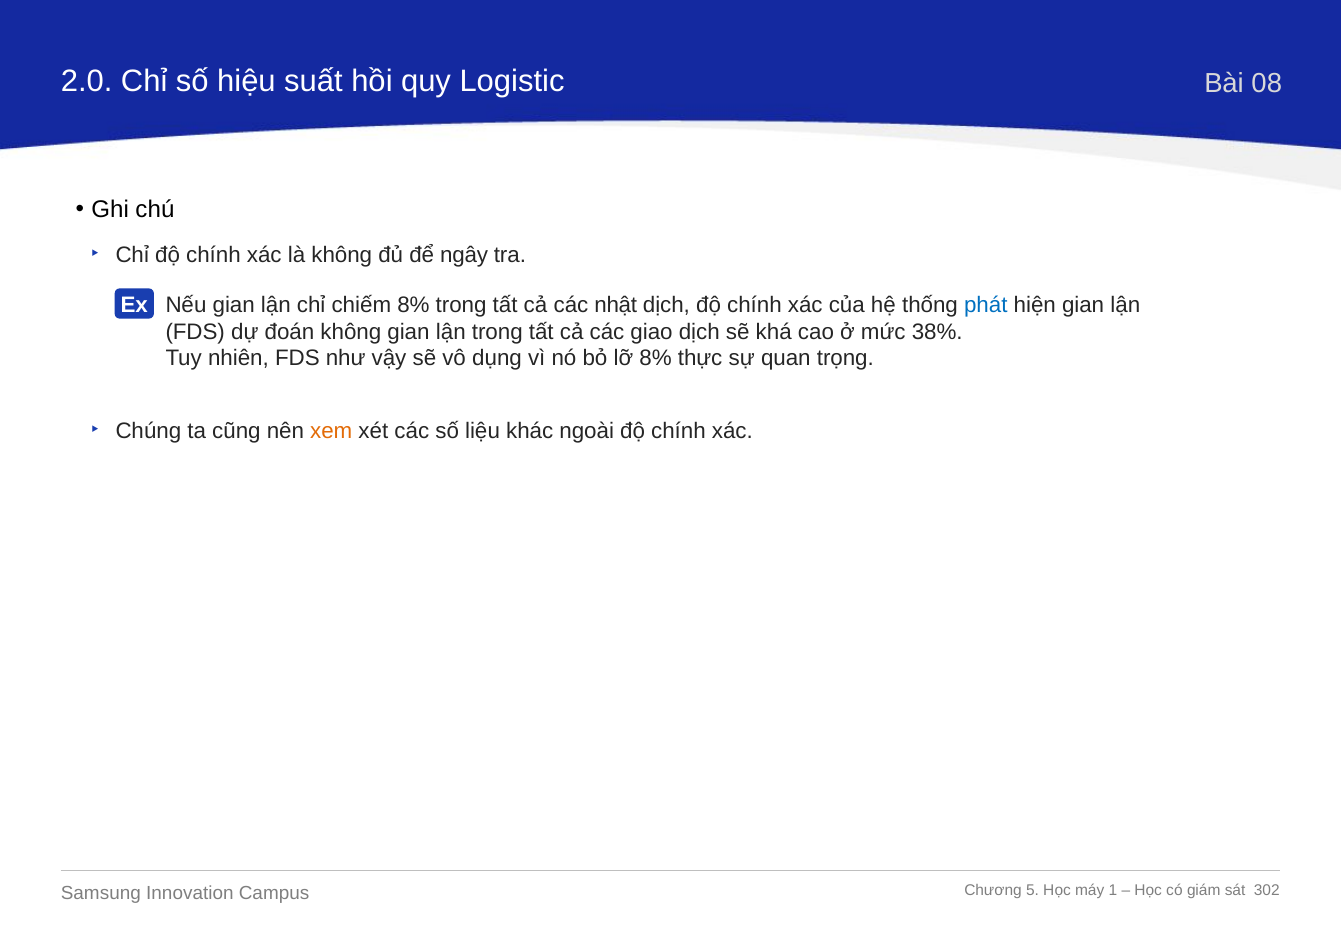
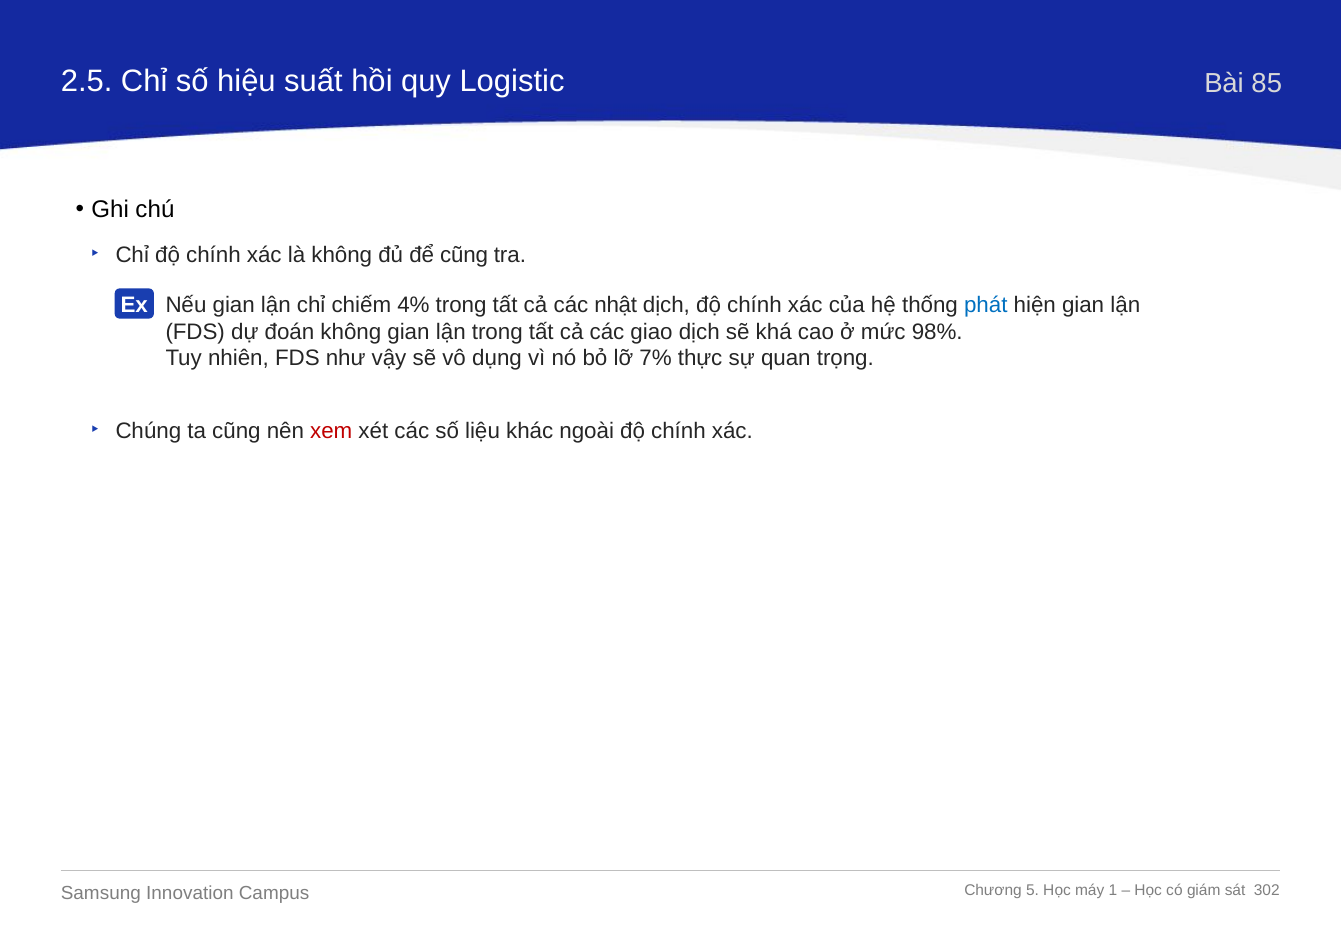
2.0: 2.0 -> 2.5
08: 08 -> 85
để ngây: ngây -> cũng
chiếm 8%: 8% -> 4%
38%: 38% -> 98%
lỡ 8%: 8% -> 7%
xem colour: orange -> red
